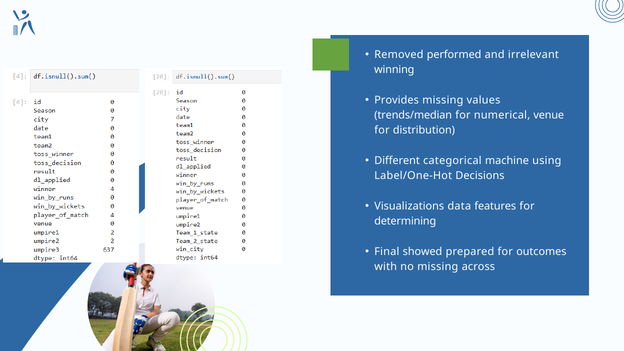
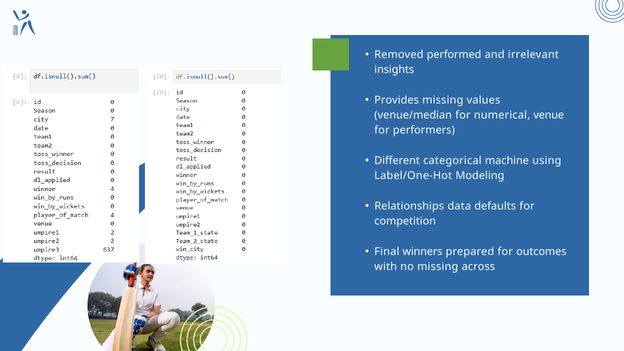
winning: winning -> insights
trends/median: trends/median -> venue/median
distribution: distribution -> performers
Decisions: Decisions -> Modeling
Visualizations: Visualizations -> Relationships
features: features -> defaults
determining: determining -> competition
showed: showed -> winners
